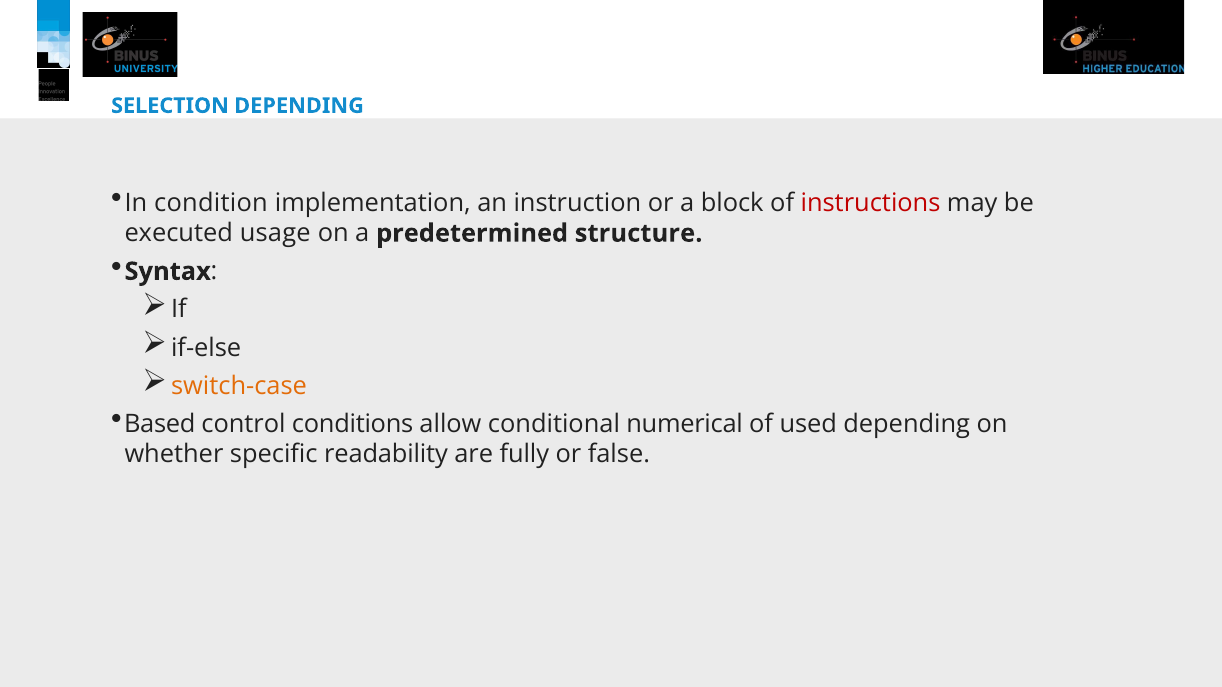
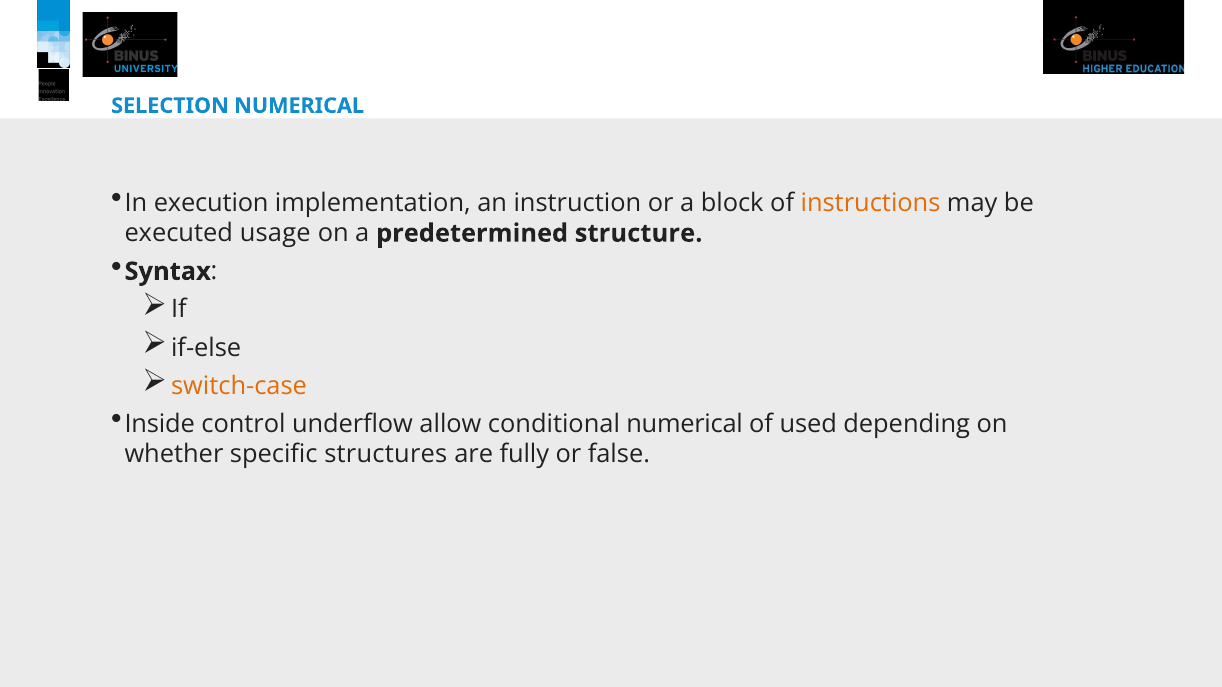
SELECTION DEPENDING: DEPENDING -> NUMERICAL
condition: condition -> execution
instructions colour: red -> orange
Based: Based -> Inside
conditions: conditions -> underflow
readability: readability -> structures
